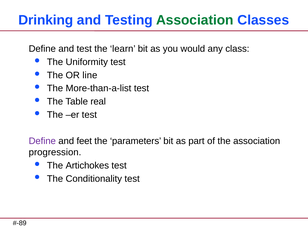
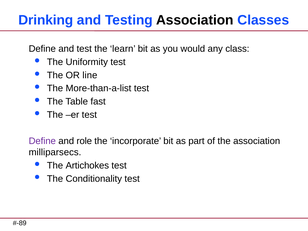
Association at (195, 20) colour: green -> black
real: real -> fast
feet: feet -> role
parameters: parameters -> incorporate
progression: progression -> milliparsecs
